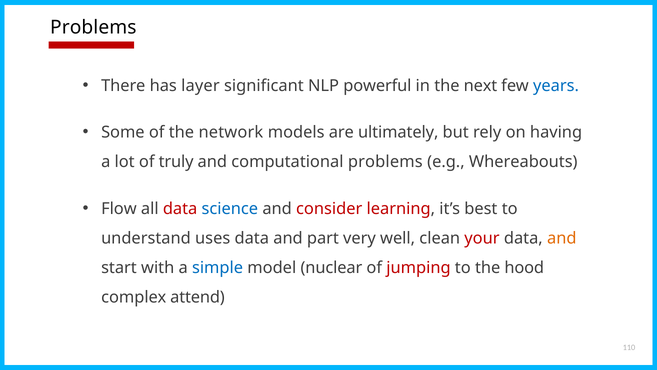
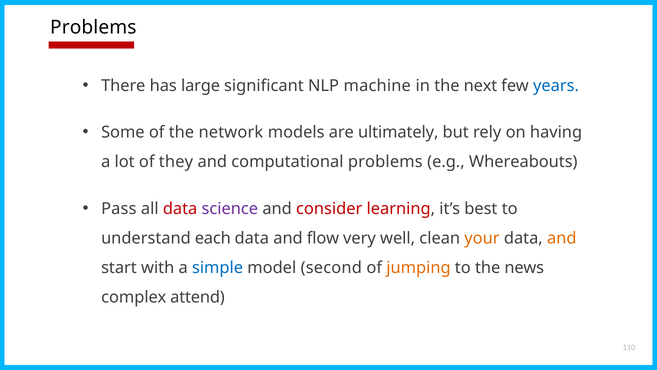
layer: layer -> large
powerful: powerful -> machine
truly: truly -> they
Flow: Flow -> Pass
science colour: blue -> purple
uses: uses -> each
part: part -> flow
your colour: red -> orange
nuclear: nuclear -> second
jumping colour: red -> orange
hood: hood -> news
